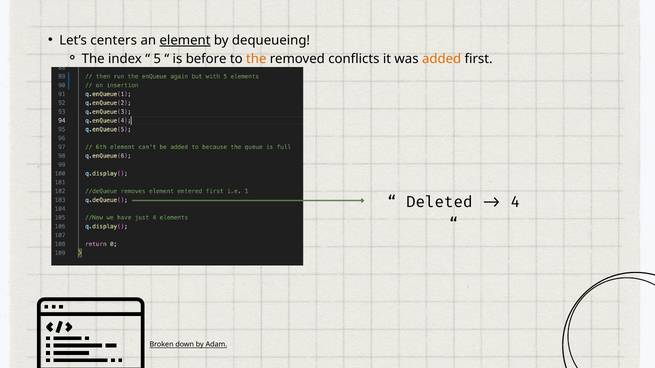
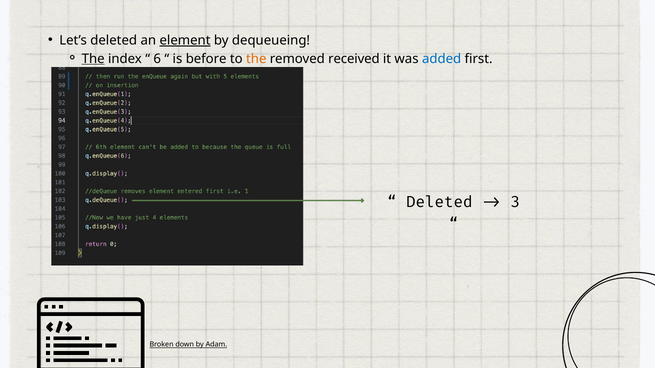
Let’s centers: centers -> deleted
The at (93, 59) underline: none -> present
5: 5 -> 6
conflicts: conflicts -> received
added colour: orange -> blue
4: 4 -> 3
